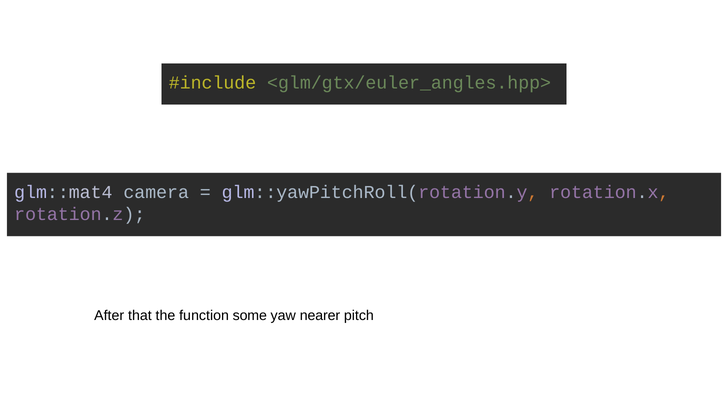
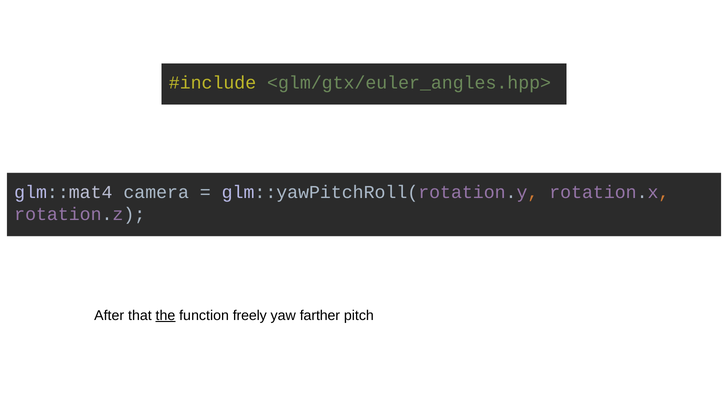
the underline: none -> present
some: some -> freely
nearer: nearer -> farther
